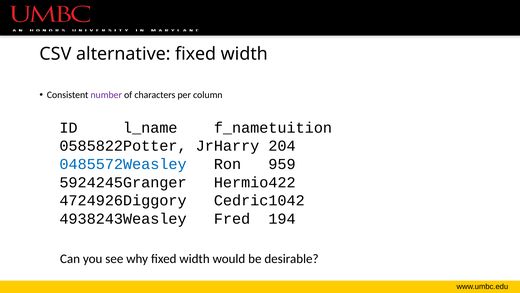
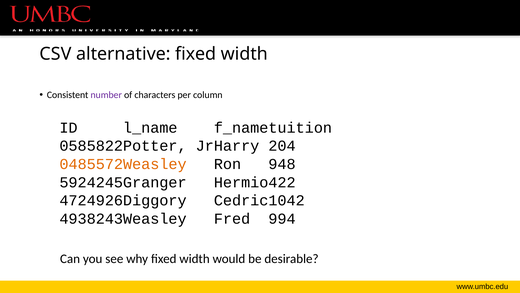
0485572Weasley colour: blue -> orange
959: 959 -> 948
194: 194 -> 994
